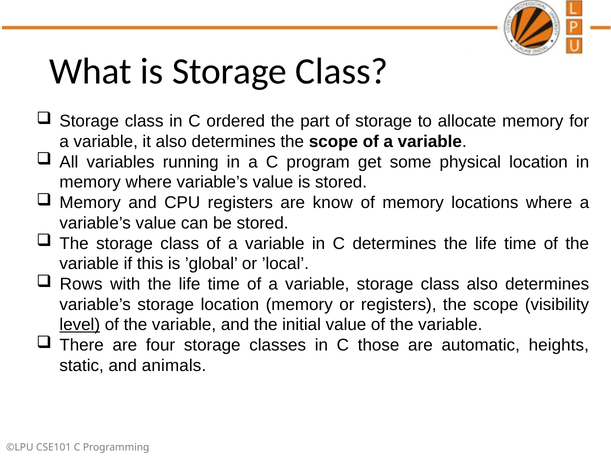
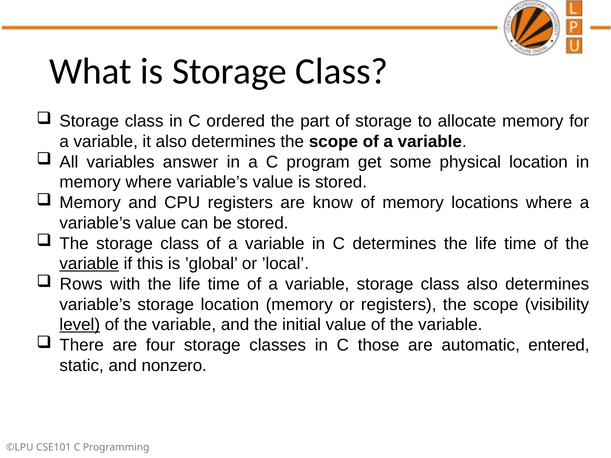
running: running -> answer
variable at (89, 264) underline: none -> present
heights: heights -> entered
animals: animals -> nonzero
